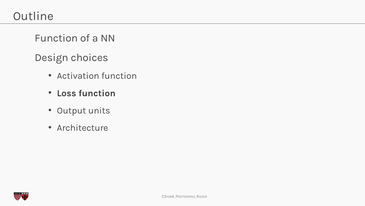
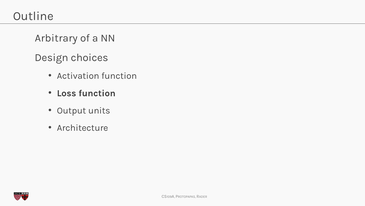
Function at (56, 38): Function -> Arbitrary
